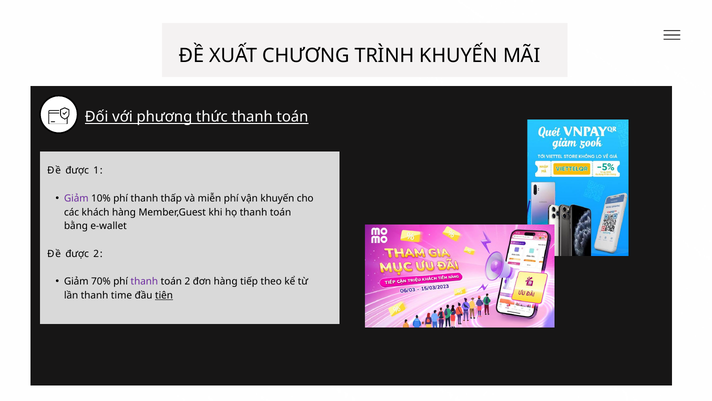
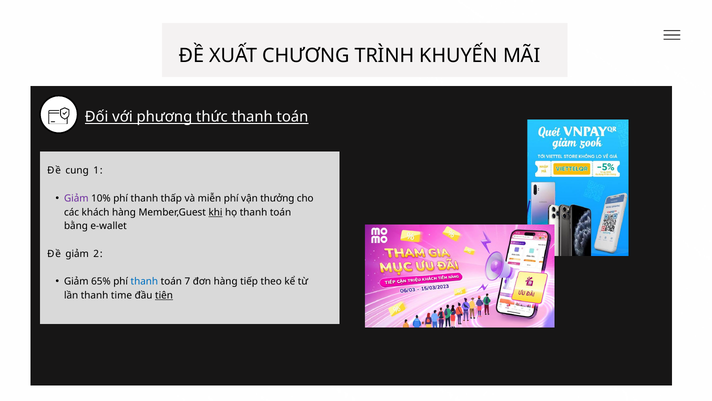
được at (77, 170): được -> cung
vận khuyến: khuyến -> thưởng
khi underline: none -> present
được at (77, 254): được -> giảm
70%: 70% -> 65%
thanh at (144, 281) colour: purple -> blue
toán 2: 2 -> 7
